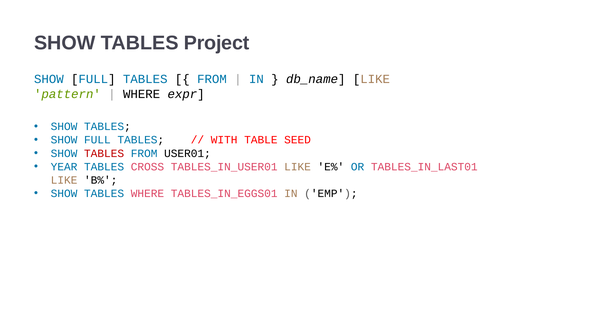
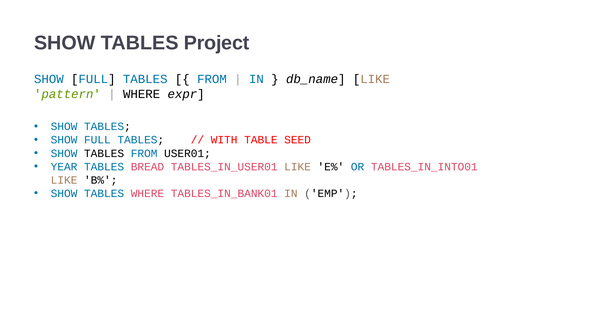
TABLES at (104, 153) colour: red -> black
CROSS: CROSS -> BREAD
TABLES_IN_LAST01: TABLES_IN_LAST01 -> TABLES_IN_INTO01
TABLES_IN_EGGS01: TABLES_IN_EGGS01 -> TABLES_IN_BANK01
